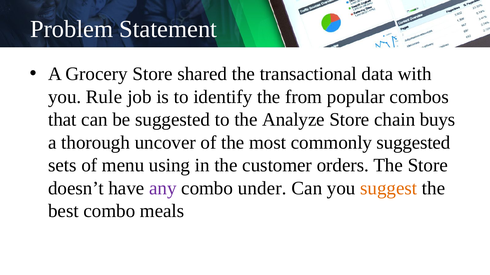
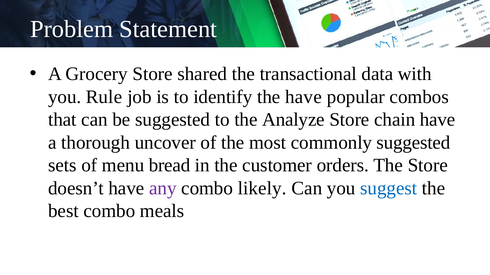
the from: from -> have
chain buys: buys -> have
using: using -> bread
under: under -> likely
suggest colour: orange -> blue
